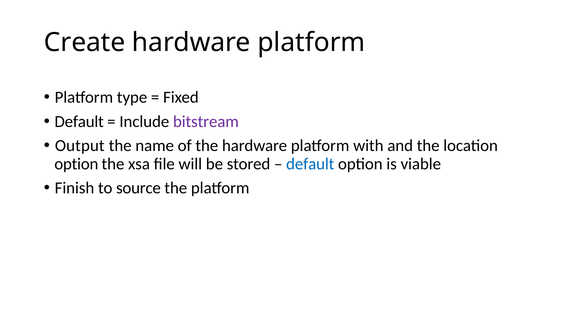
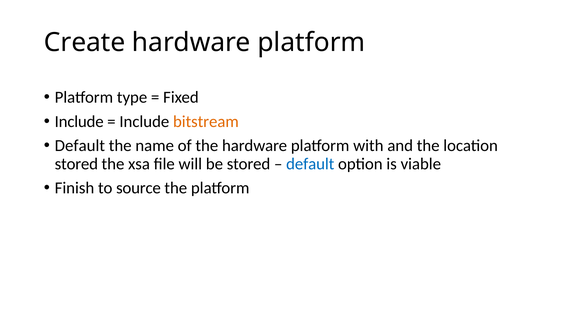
Default at (79, 122): Default -> Include
bitstream colour: purple -> orange
Output at (80, 146): Output -> Default
option at (76, 164): option -> stored
